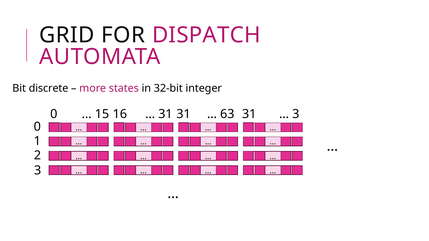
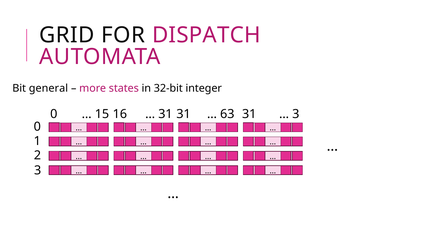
discrete: discrete -> general
